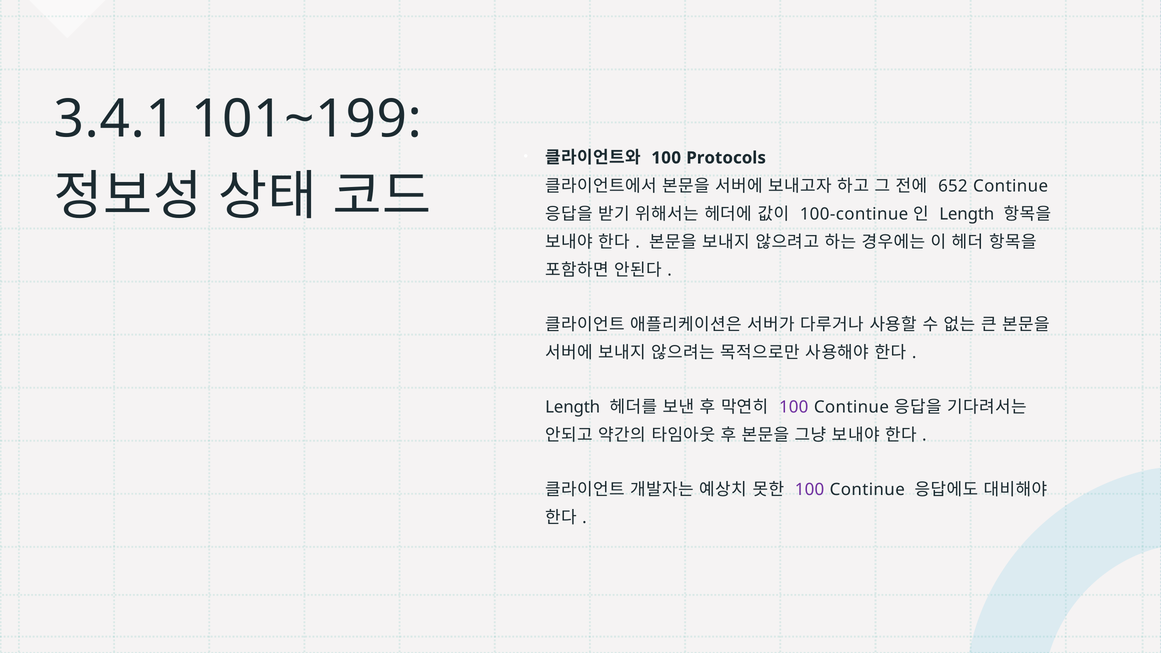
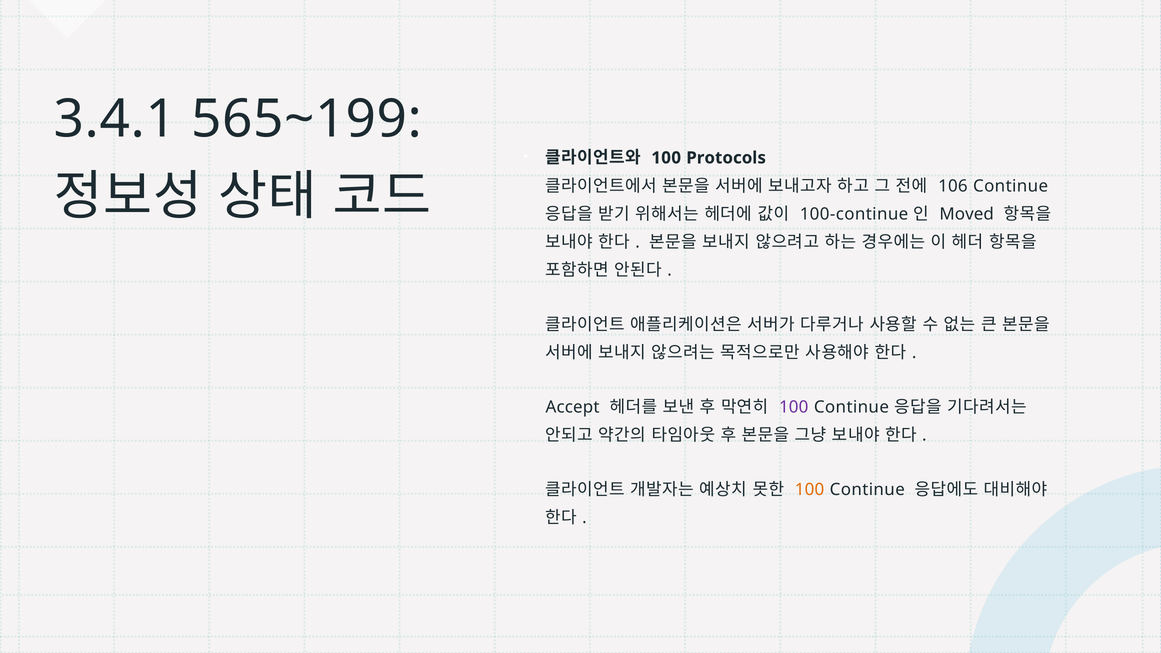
101~199: 101~199 -> 565~199
652: 652 -> 106
Length at (967, 214): Length -> Moved
Length at (573, 407): Length -> Accept
100 at (810, 490) colour: purple -> orange
